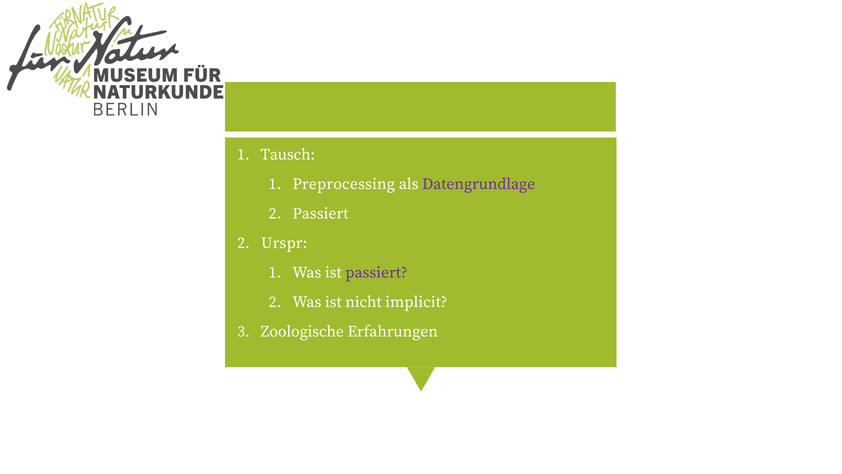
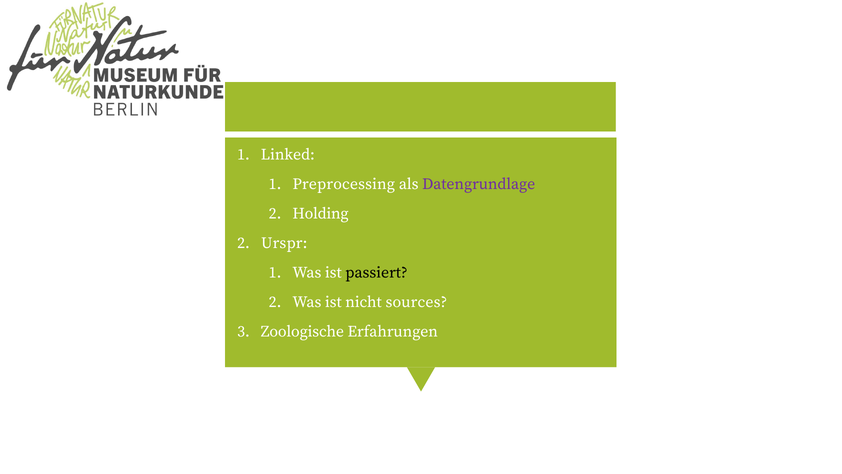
Tausch: Tausch -> Linked
Passiert at (320, 213): Passiert -> Holding
passiert at (376, 272) colour: purple -> black
implicit: implicit -> sources
